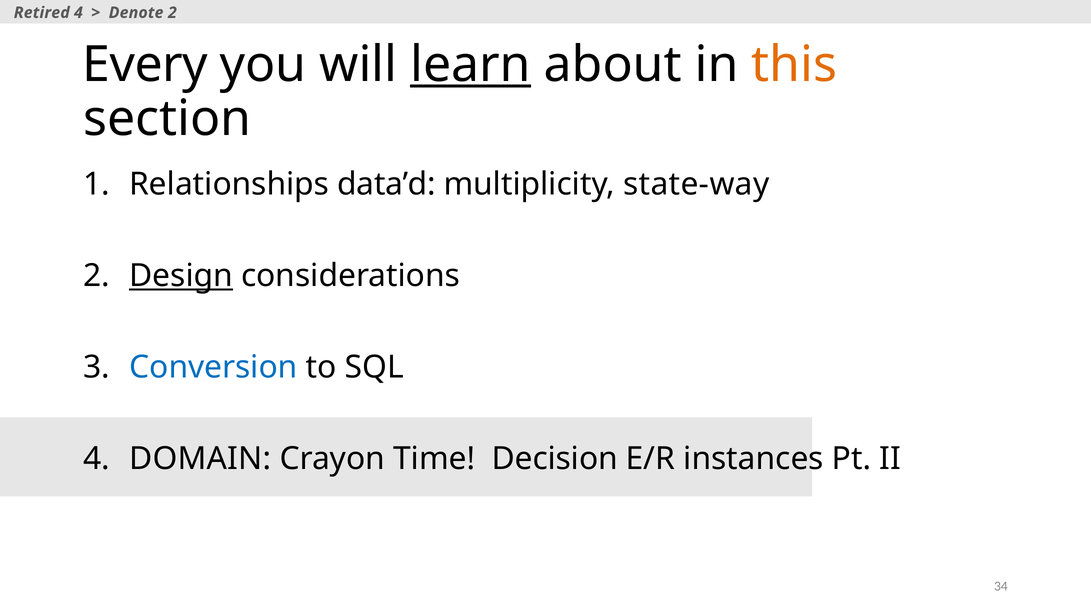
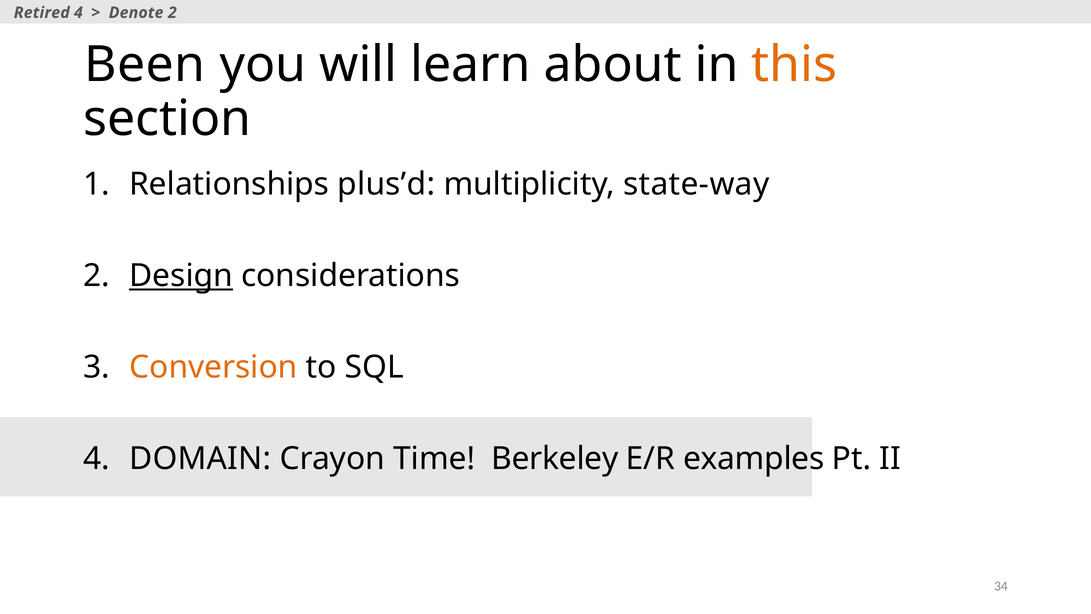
Every: Every -> Been
learn underline: present -> none
data’d: data’d -> plus’d
Conversion colour: blue -> orange
Decision: Decision -> Berkeley
instances: instances -> examples
